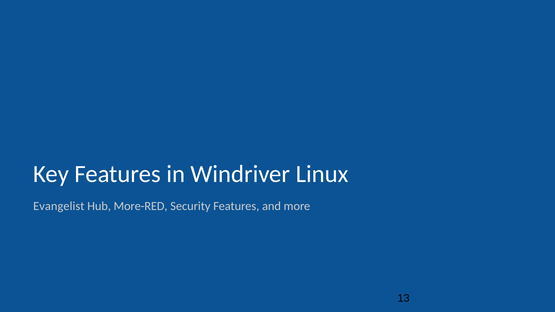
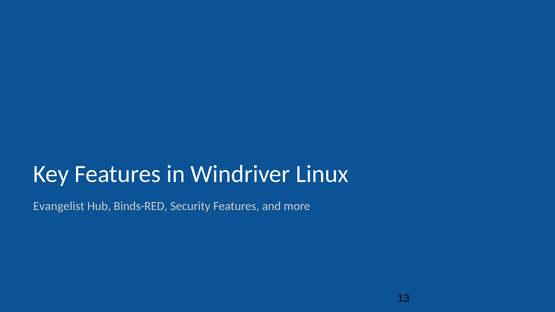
More-RED: More-RED -> Binds-RED
